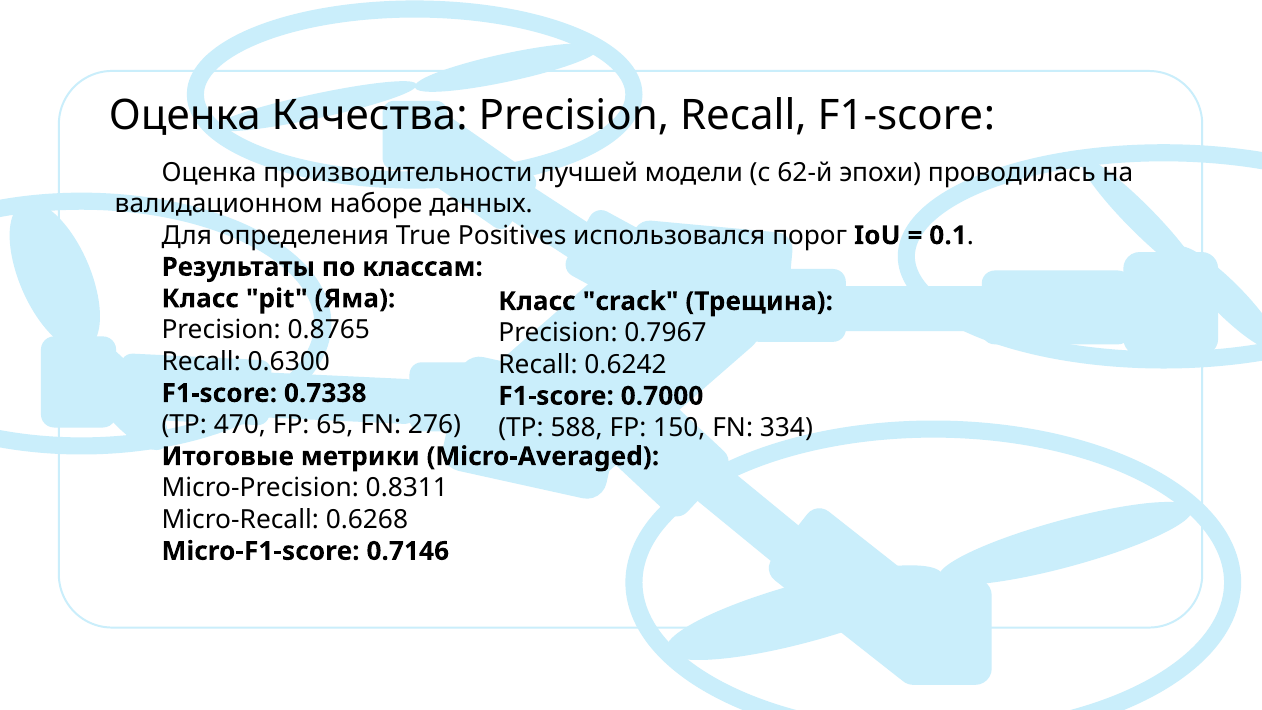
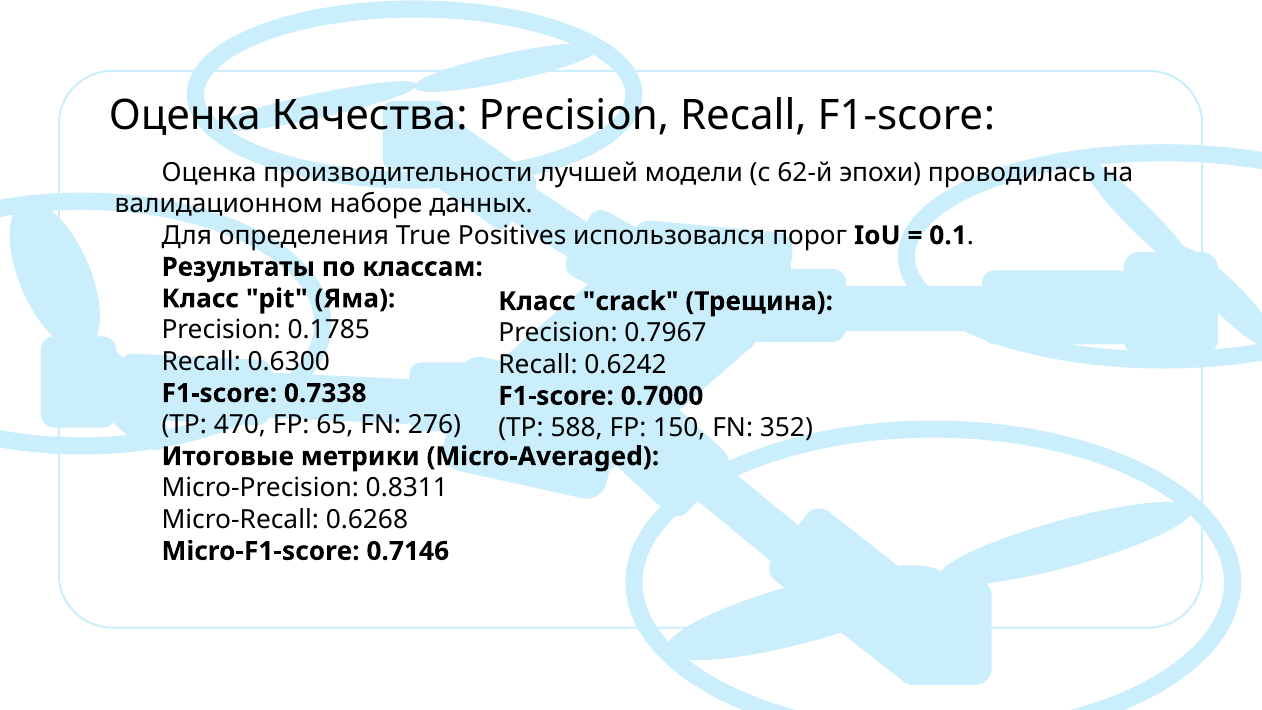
0.8765: 0.8765 -> 0.1785
334: 334 -> 352
